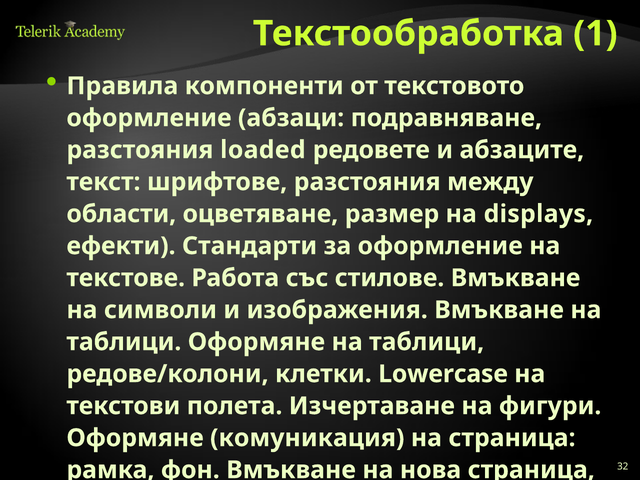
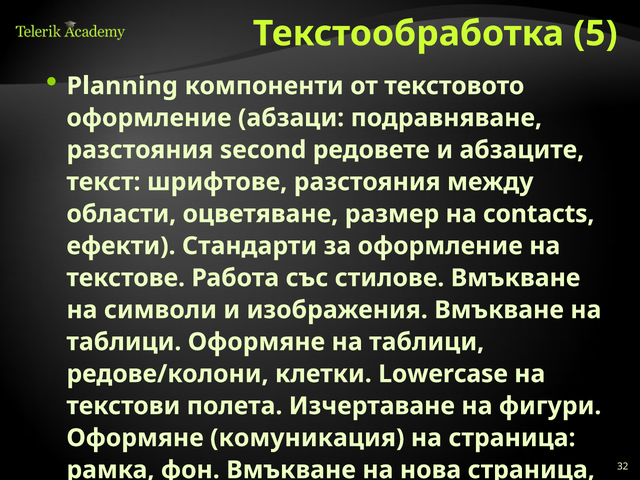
1: 1 -> 5
Правила: Правила -> Planning
loaded: loaded -> second
displays: displays -> contacts
